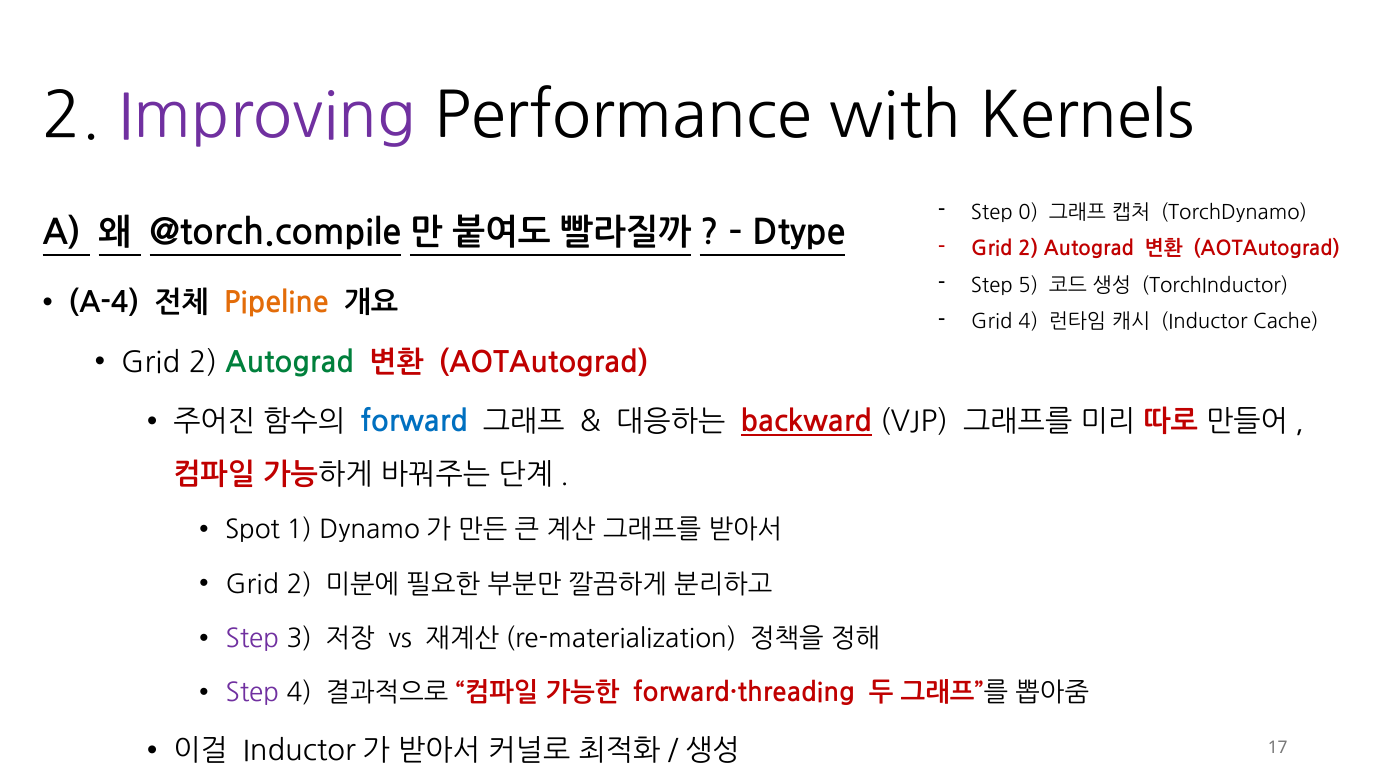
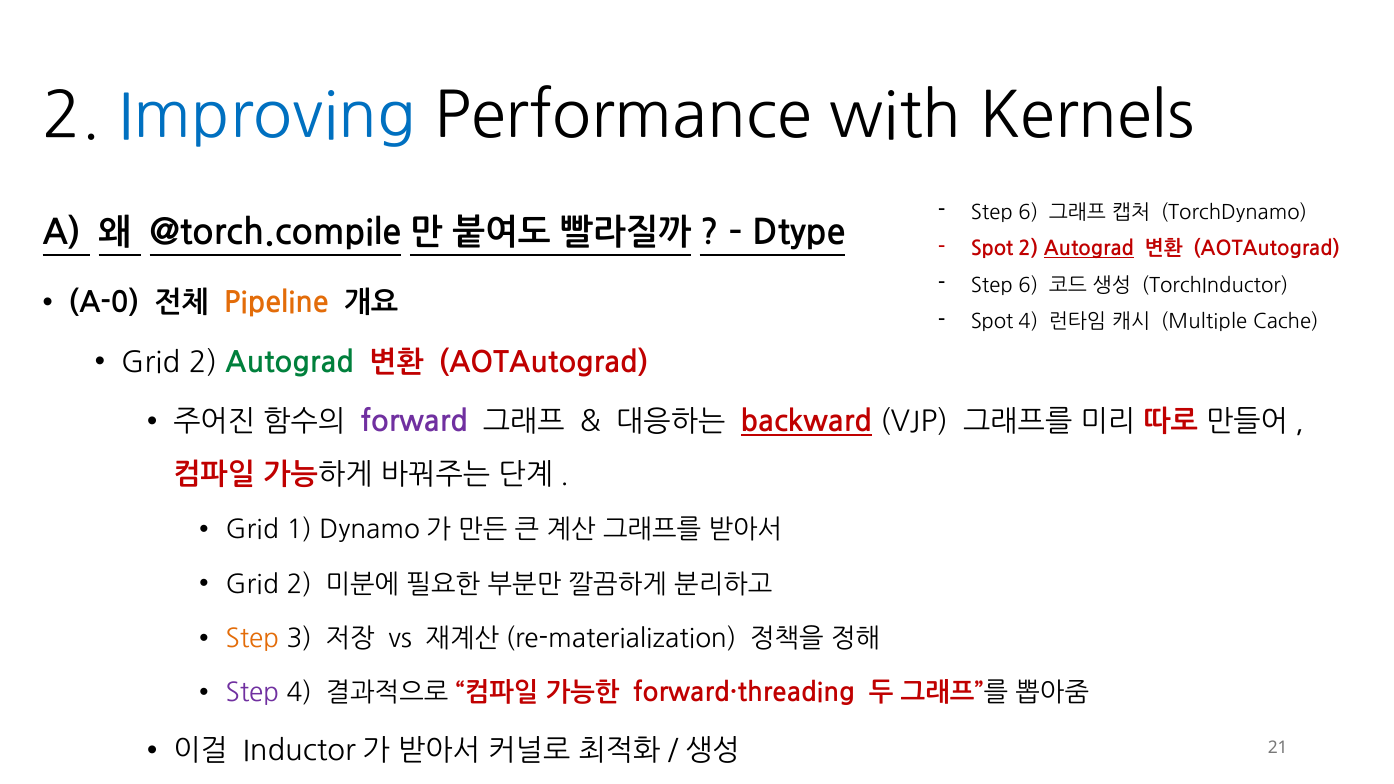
Improving colour: purple -> blue
0 at (1028, 212): 0 -> 6
Grid at (992, 249): Grid -> Spot
Autograd at (1089, 249) underline: none -> present
5 at (1028, 286): 5 -> 6
A-4: A-4 -> A-0
Grid at (992, 322): Grid -> Spot
Inductor: Inductor -> Multiple
forward colour: blue -> purple
Spot at (253, 530): Spot -> Grid
Step at (252, 639) colour: purple -> orange
17: 17 -> 21
